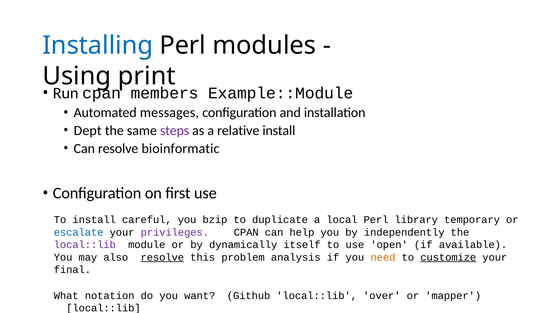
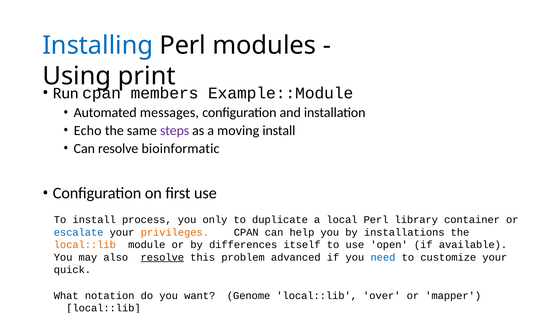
Dept: Dept -> Echo
relative: relative -> moving
careful: careful -> process
bzip: bzip -> only
temporary: temporary -> container
privileges colour: purple -> orange
independently: independently -> installations
local::lib at (85, 245) colour: purple -> orange
dynamically: dynamically -> differences
analysis: analysis -> advanced
need colour: orange -> blue
customize underline: present -> none
final: final -> quick
Github: Github -> Genome
